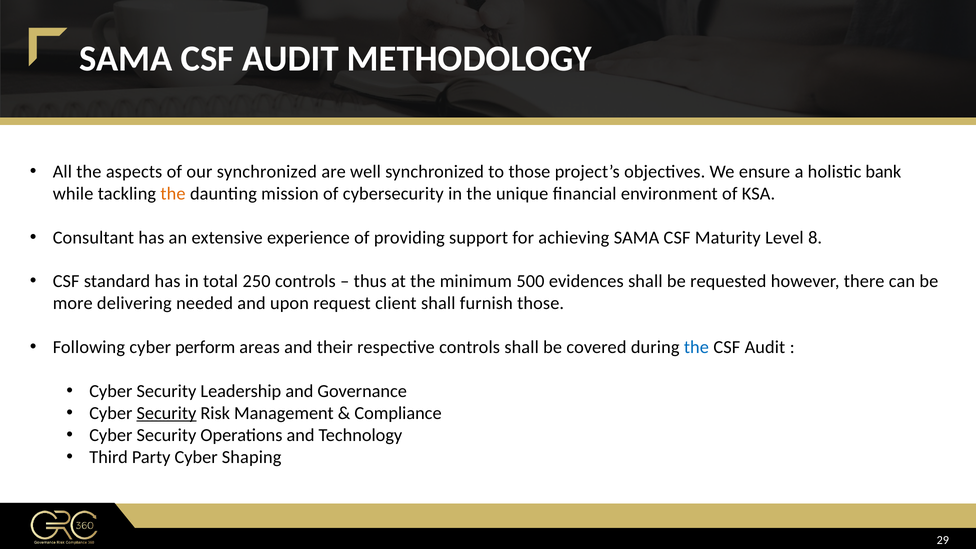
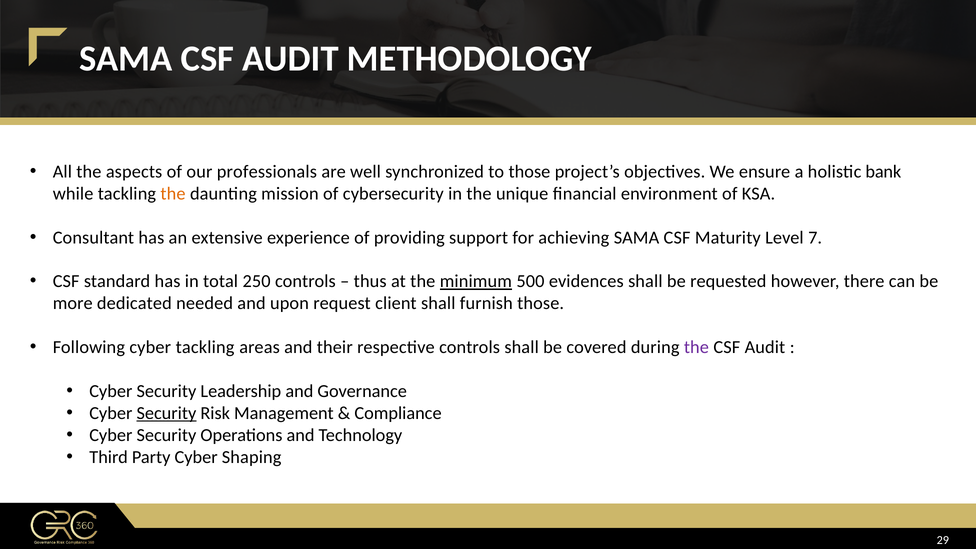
our synchronized: synchronized -> professionals
8: 8 -> 7
minimum underline: none -> present
delivering: delivering -> dedicated
cyber perform: perform -> tackling
the at (696, 347) colour: blue -> purple
